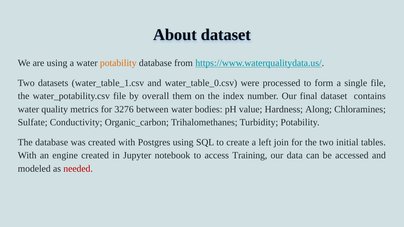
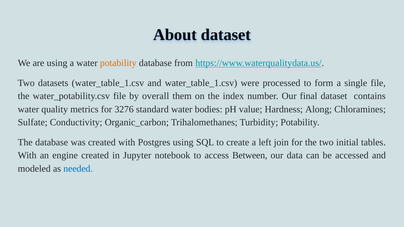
and water_table_0.csv: water_table_0.csv -> water_table_1.csv
between: between -> standard
Training: Training -> Between
needed colour: red -> blue
